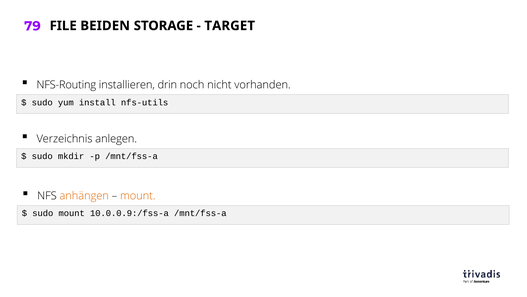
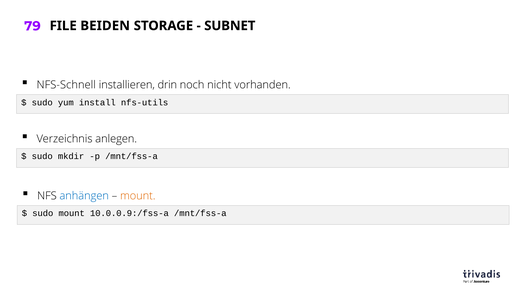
TARGET: TARGET -> SUBNET
NFS-Routing: NFS-Routing -> NFS-Schnell
anhängen colour: orange -> blue
